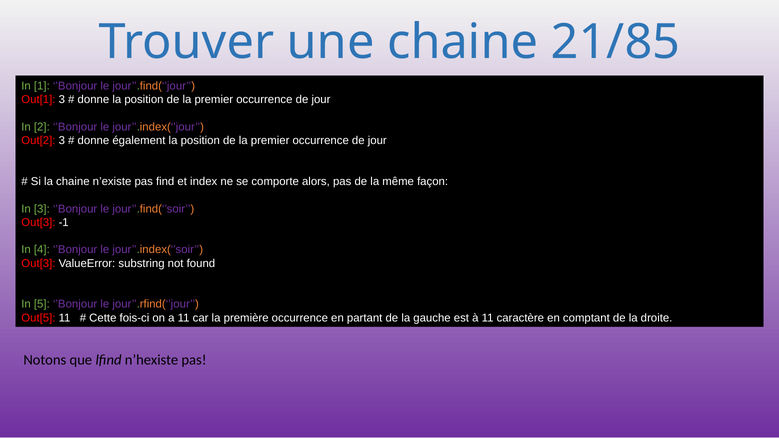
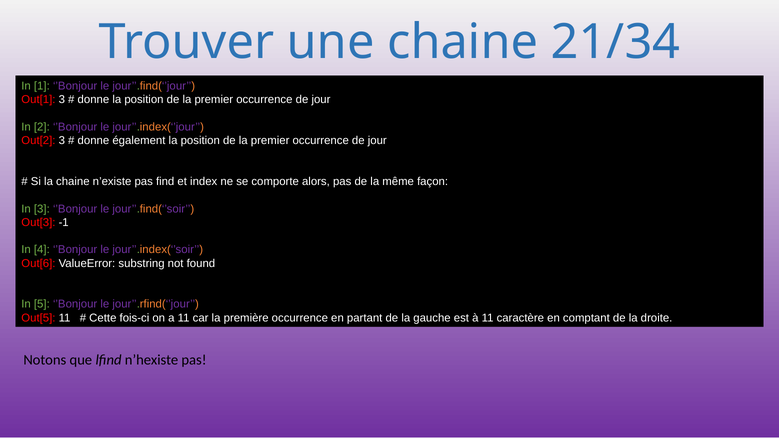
21/85: 21/85 -> 21/34
Out[3 at (38, 263): Out[3 -> Out[6
